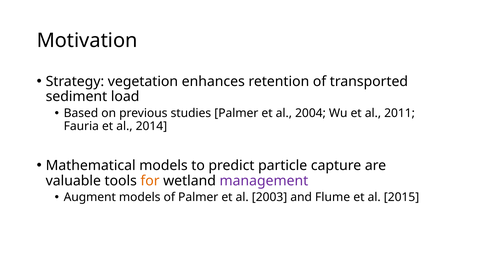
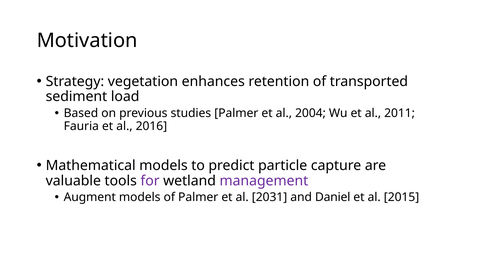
2014: 2014 -> 2016
for colour: orange -> purple
2003: 2003 -> 2031
Flume: Flume -> Daniel
